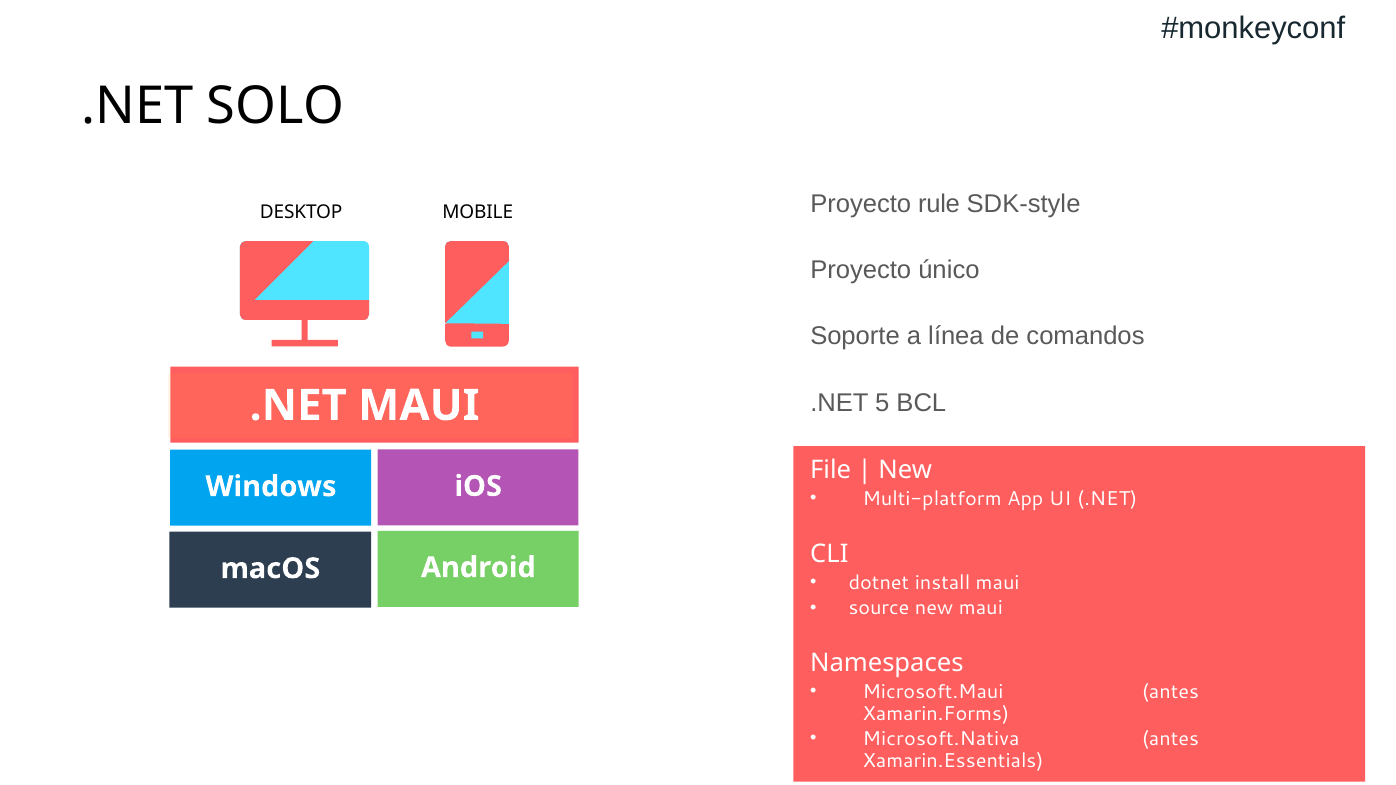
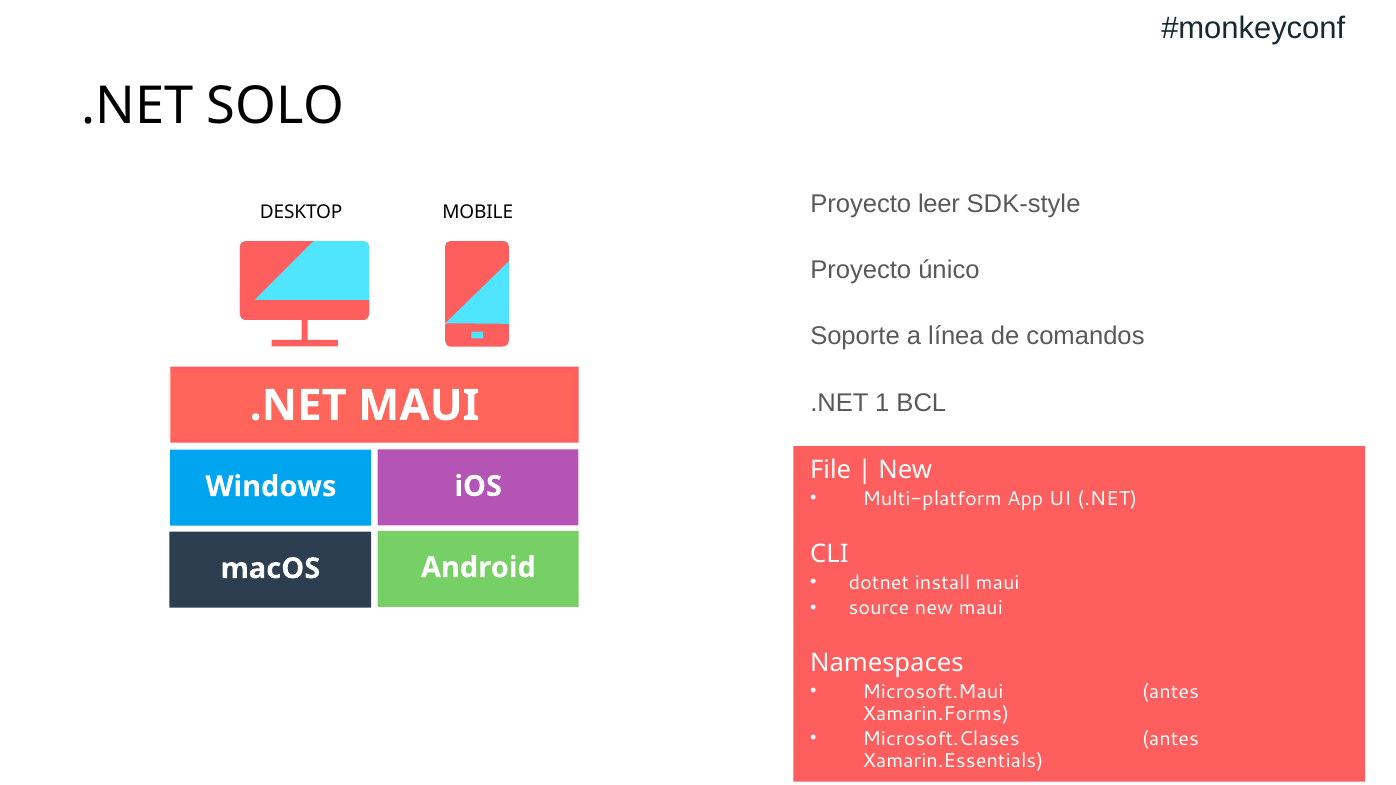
rule: rule -> leer
5: 5 -> 1
Microsoft.Nativa: Microsoft.Nativa -> Microsoft.Clases
